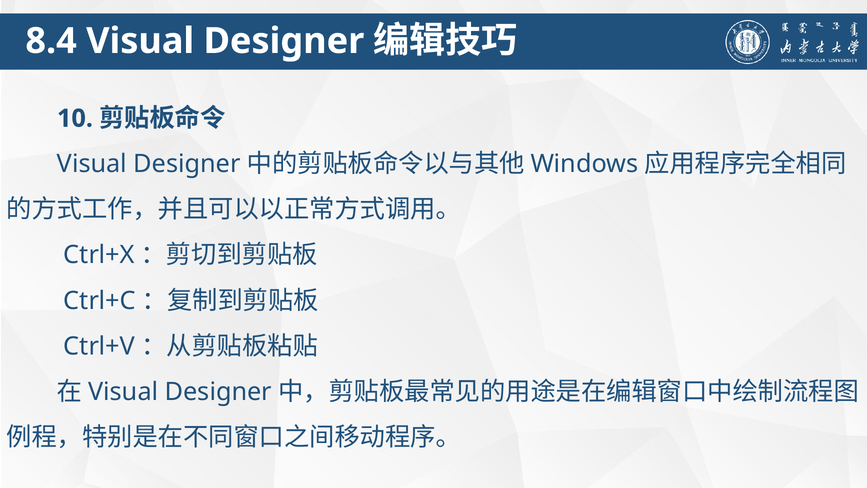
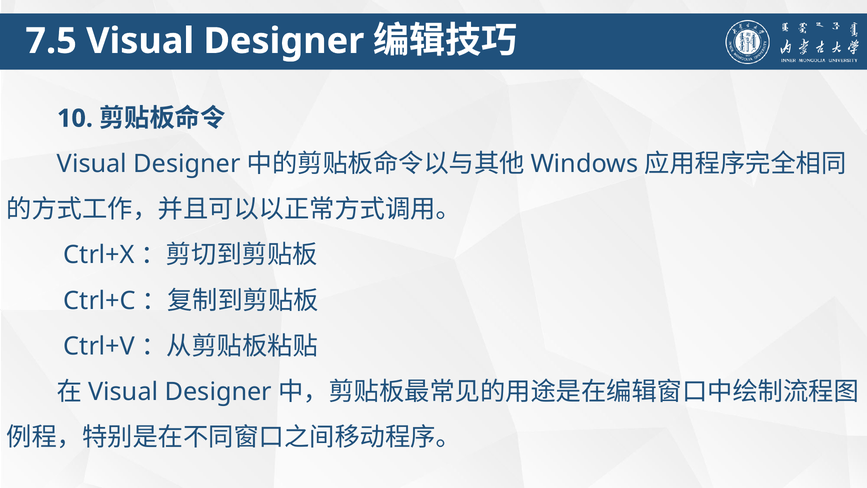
8.4: 8.4 -> 7.5
